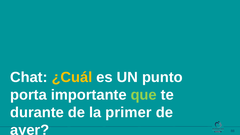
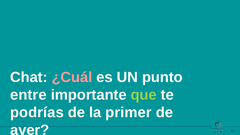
¿Cuál colour: yellow -> pink
porta: porta -> entre
durante: durante -> podrías
